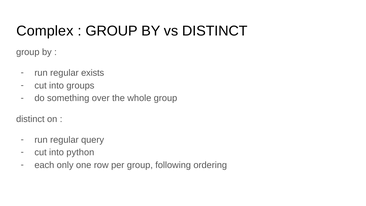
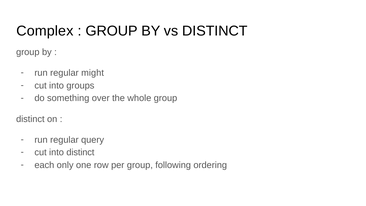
exists: exists -> might
into python: python -> distinct
